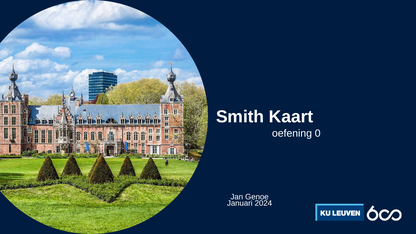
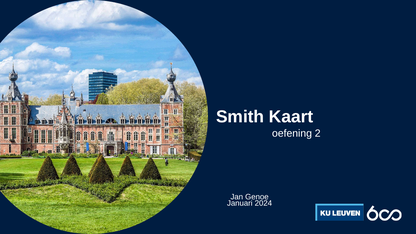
0: 0 -> 2
